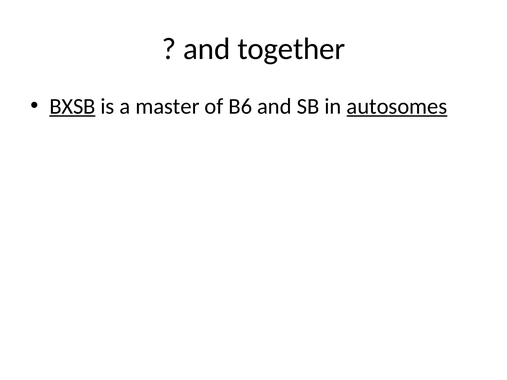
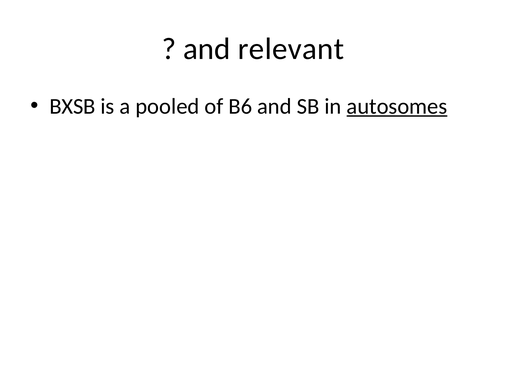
together: together -> relevant
BXSB underline: present -> none
master: master -> pooled
